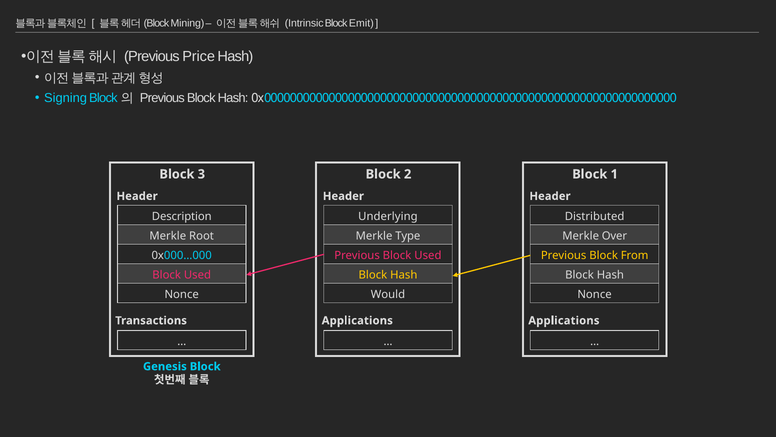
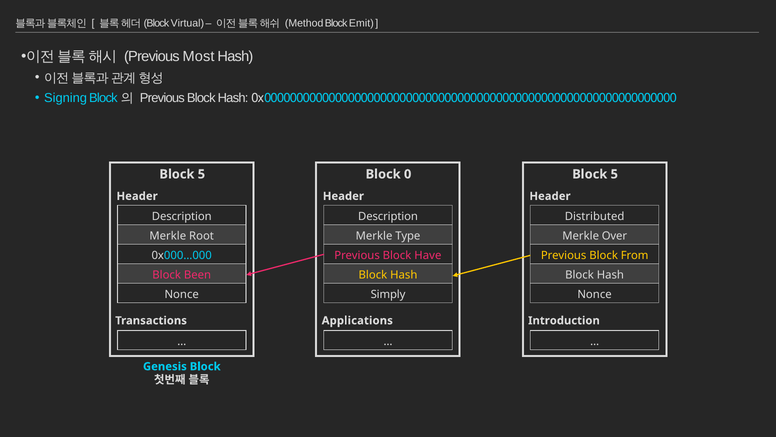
Mining: Mining -> Virtual
Intrinsic: Intrinsic -> Method
Price: Price -> Most
3 at (201, 174): 3 -> 5
2: 2 -> 0
1 at (614, 174): 1 -> 5
Underlying at (388, 216): Underlying -> Description
Previous Block Used: Used -> Have
Used at (198, 275): Used -> Been
Would: Would -> Simply
Applications at (564, 320): Applications -> Introduction
